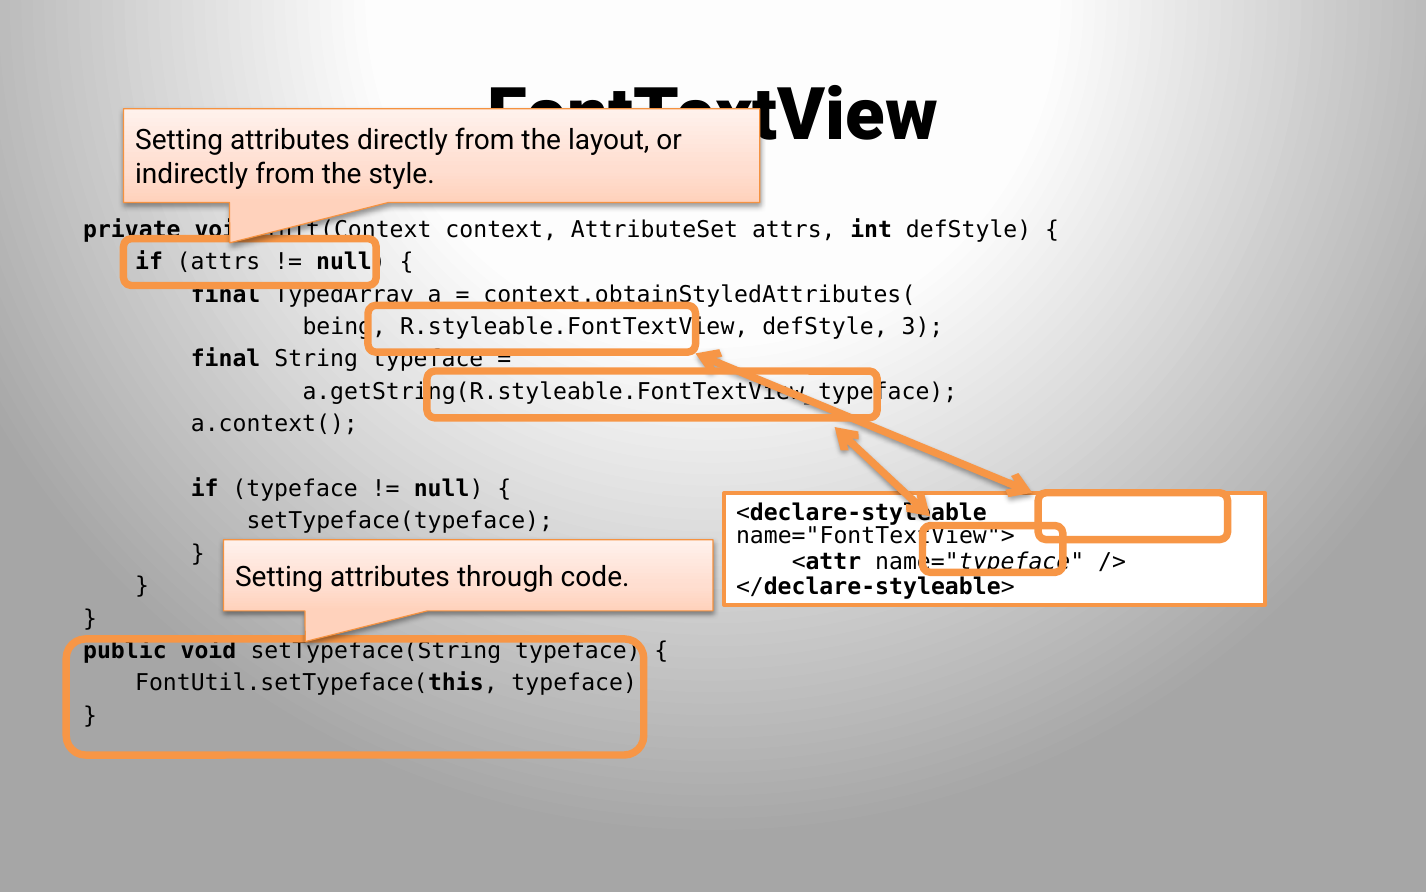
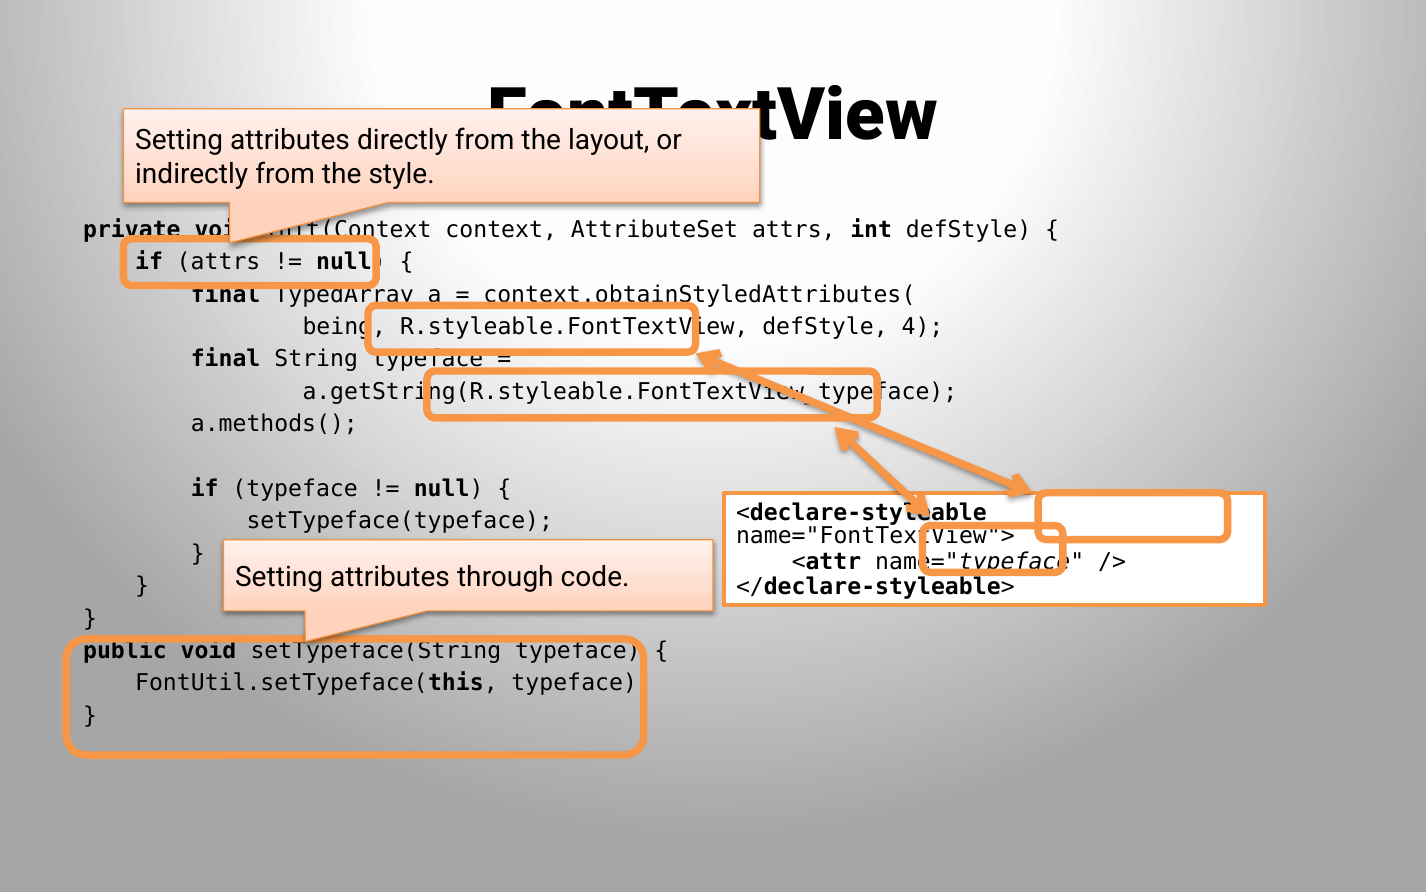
3: 3 -> 4
a.context(: a.context( -> a.methods(
